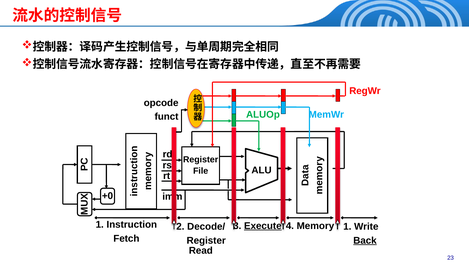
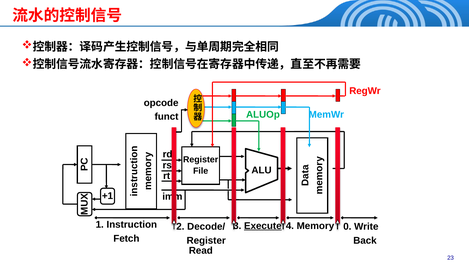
+0: +0 -> +1
Memory 1: 1 -> 0
Back underline: present -> none
